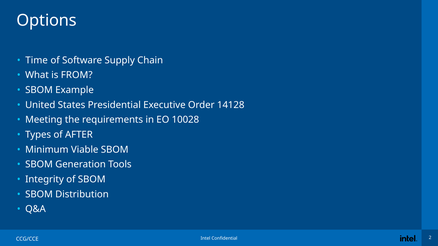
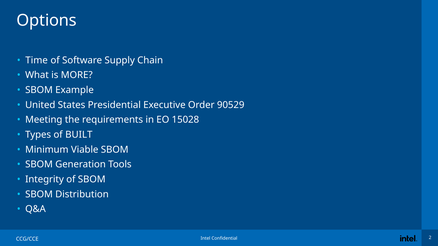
FROM: FROM -> MORE
14128: 14128 -> 90529
10028: 10028 -> 15028
AFTER: AFTER -> BUILT
